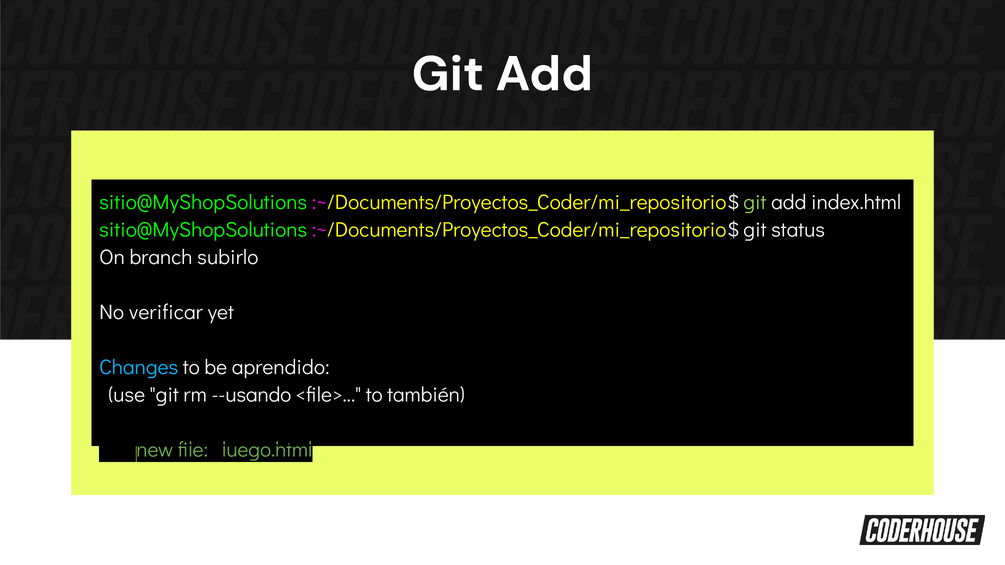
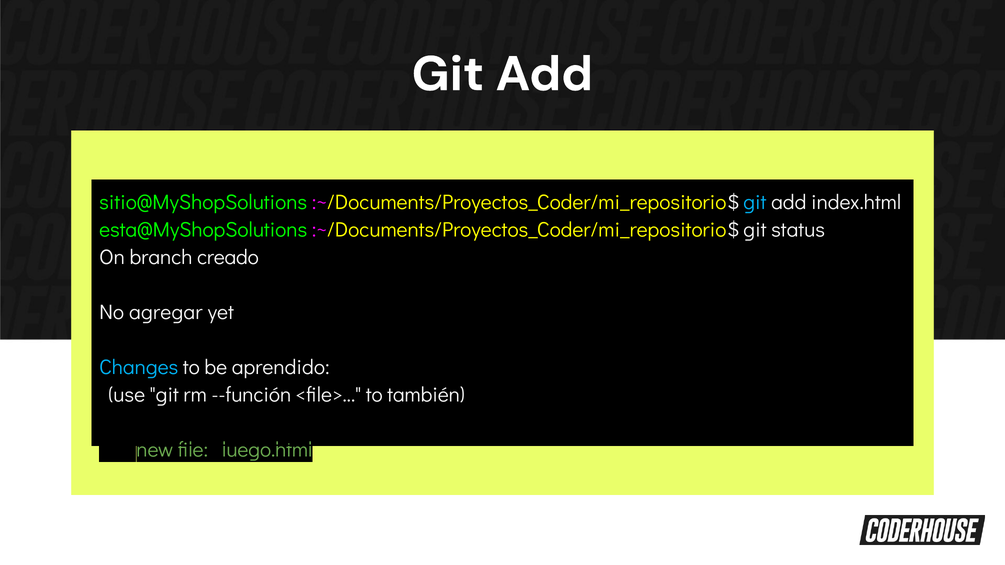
git at (755, 202) colour: light green -> light blue
sitio@MyShopSolutions at (203, 230): sitio@MyShopSolutions -> esta@MyShopSolutions
subirlo: subirlo -> creado
verificar: verificar -> agregar
--usando: --usando -> --función
